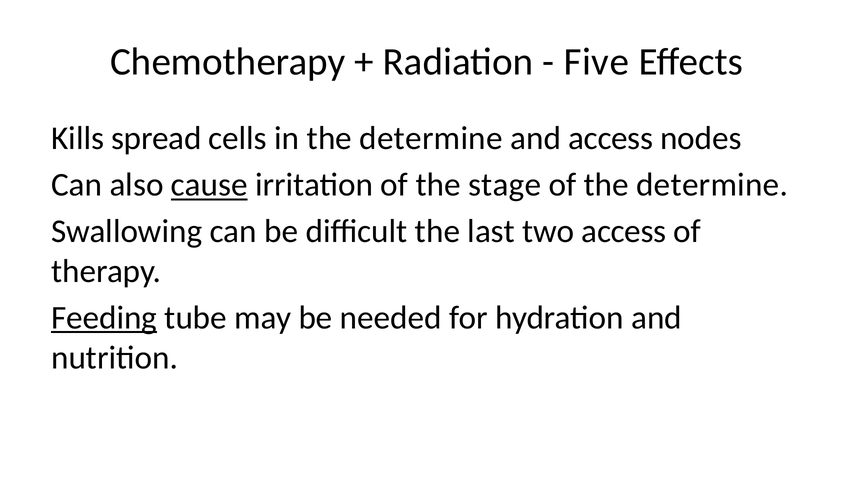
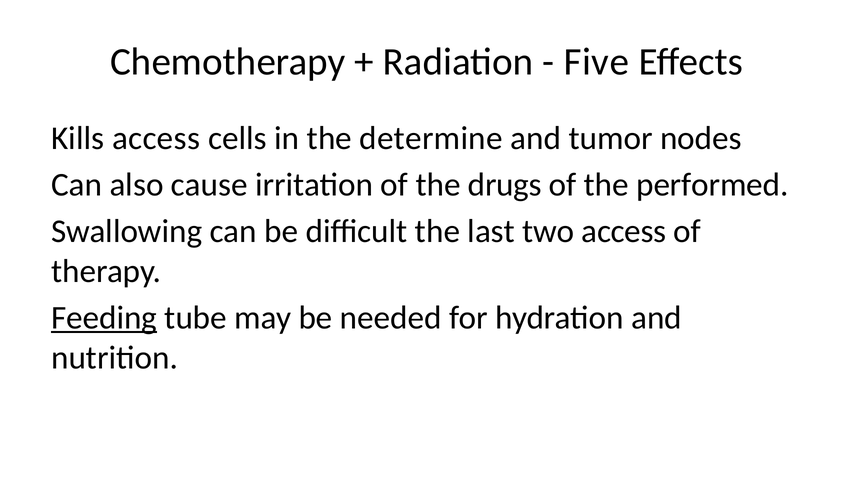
Kills spread: spread -> access
and access: access -> tumor
cause underline: present -> none
stage: stage -> drugs
of the determine: determine -> performed
